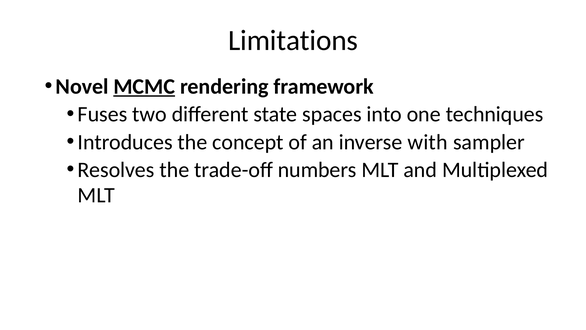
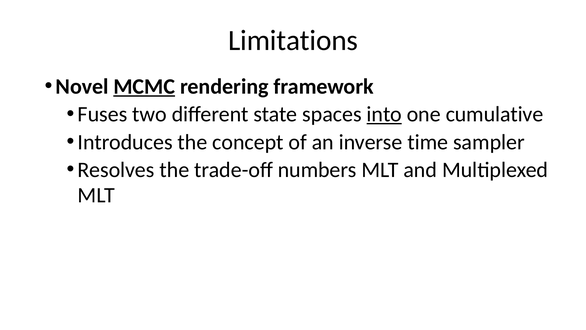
into underline: none -> present
techniques: techniques -> cumulative
with: with -> time
